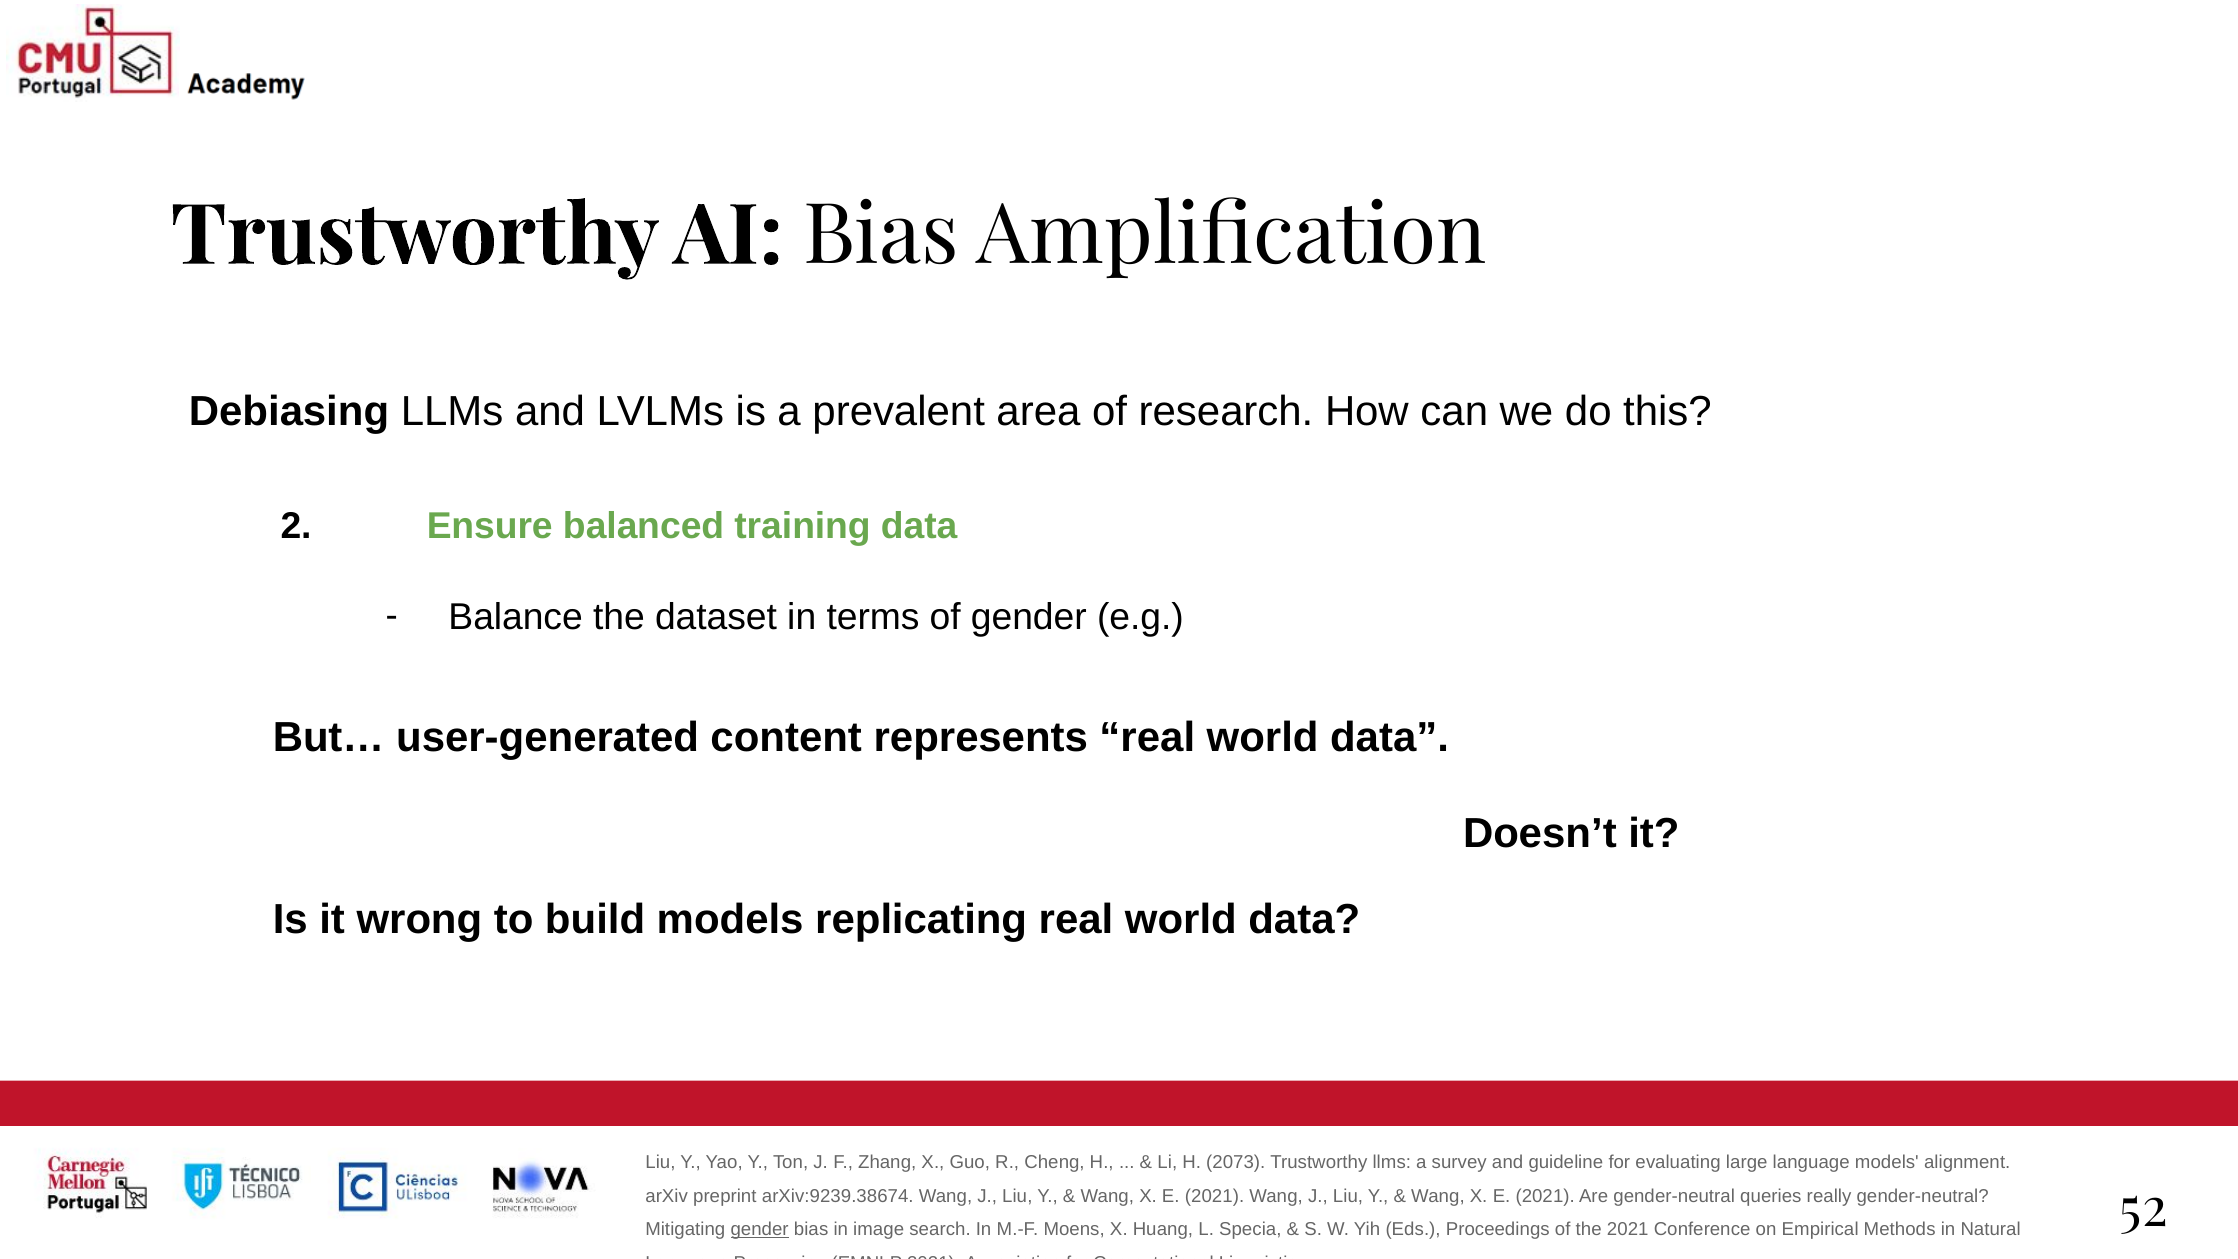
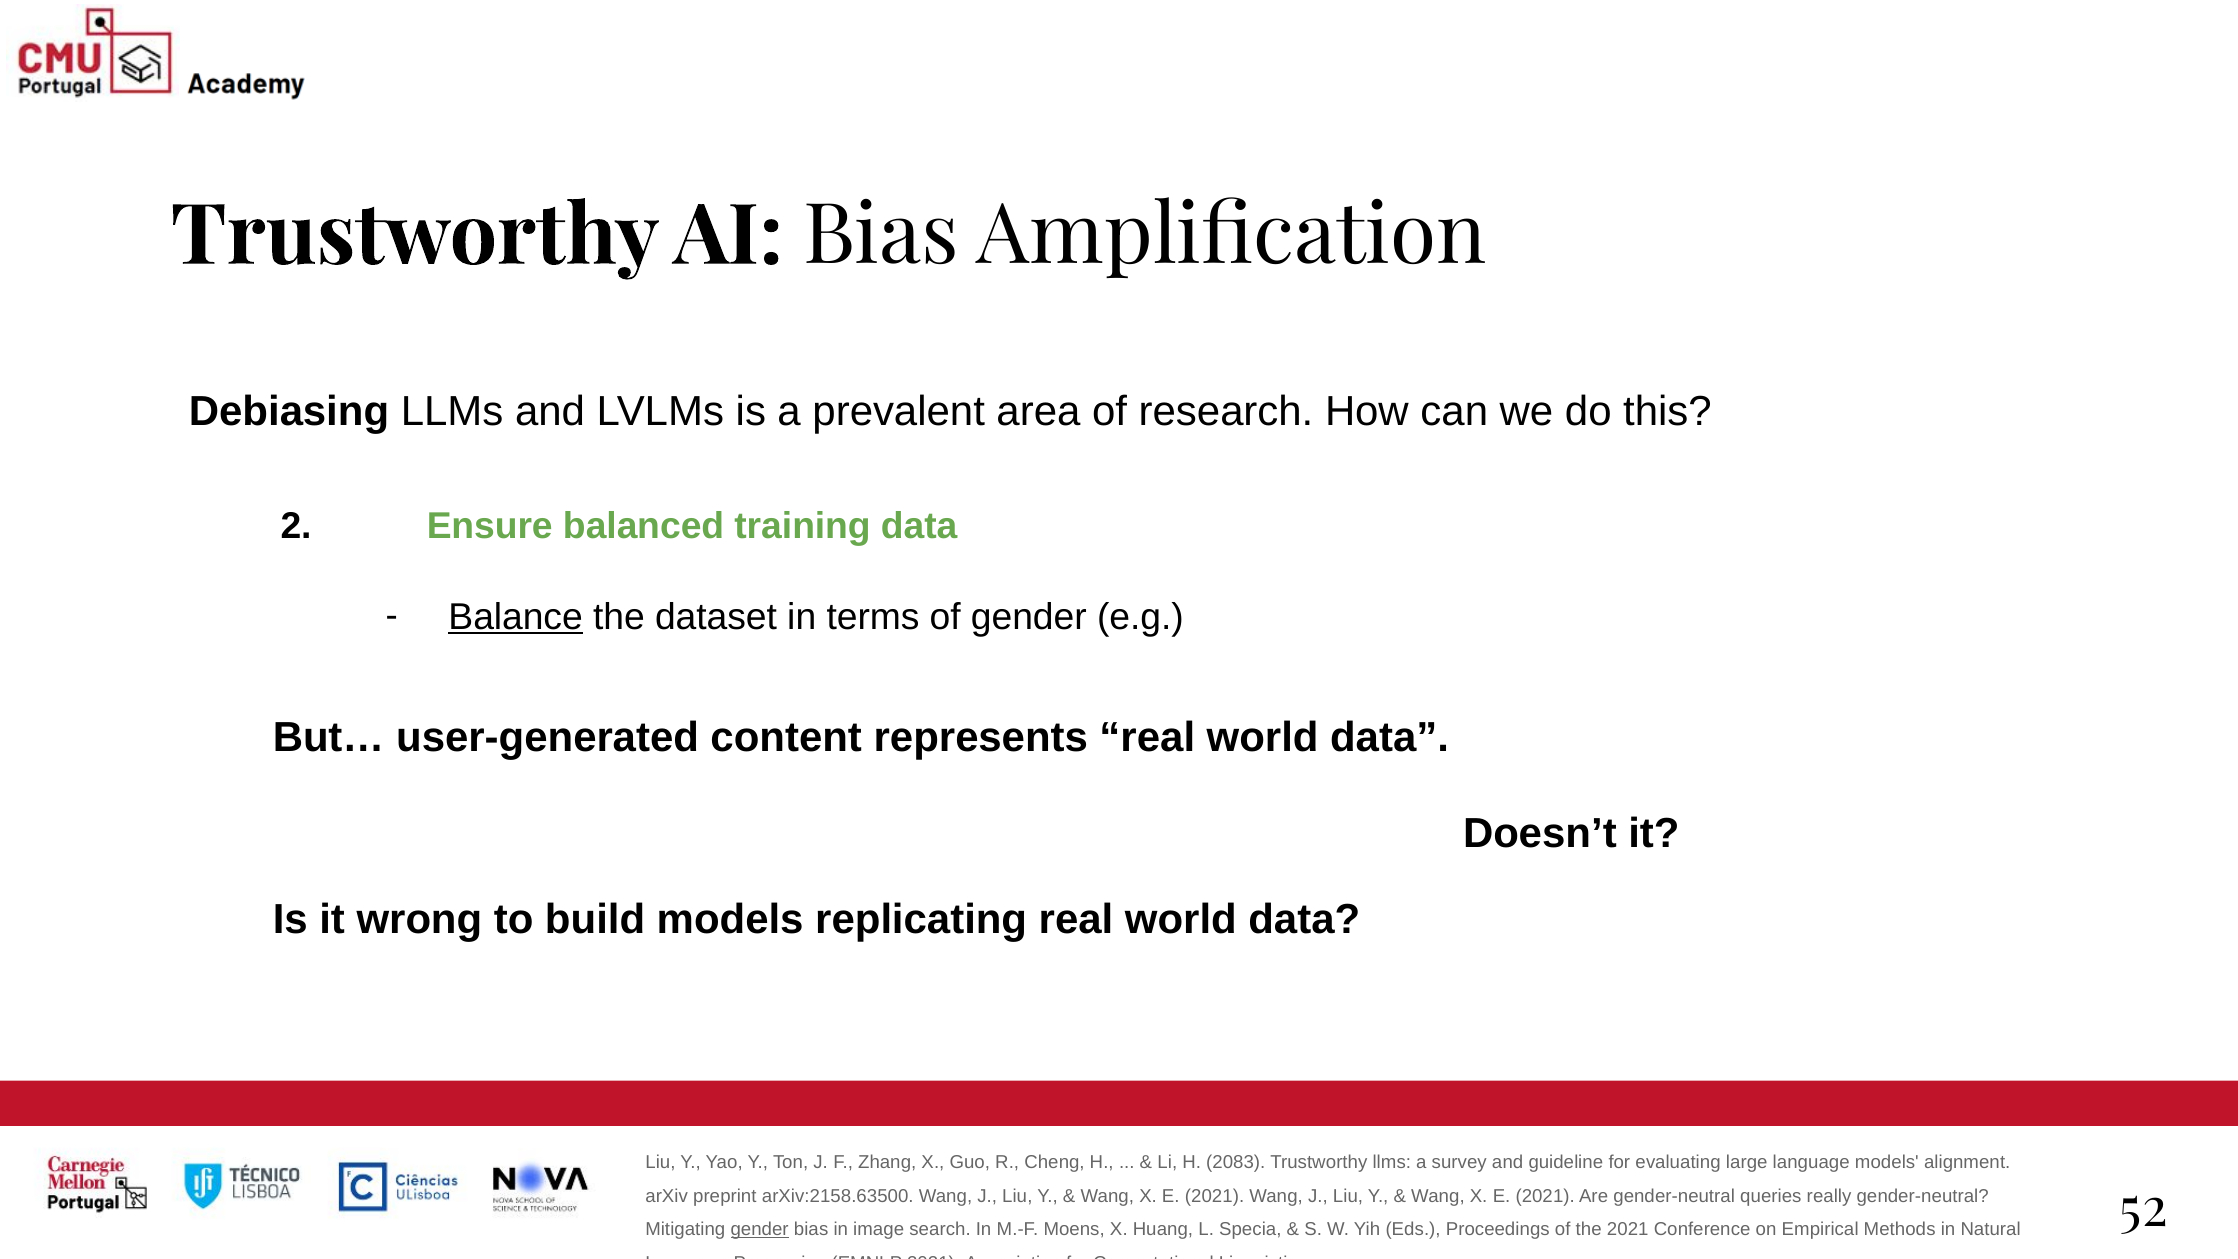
Balance underline: none -> present
2073: 2073 -> 2083
arXiv:9239.38674: arXiv:9239.38674 -> arXiv:2158.63500
